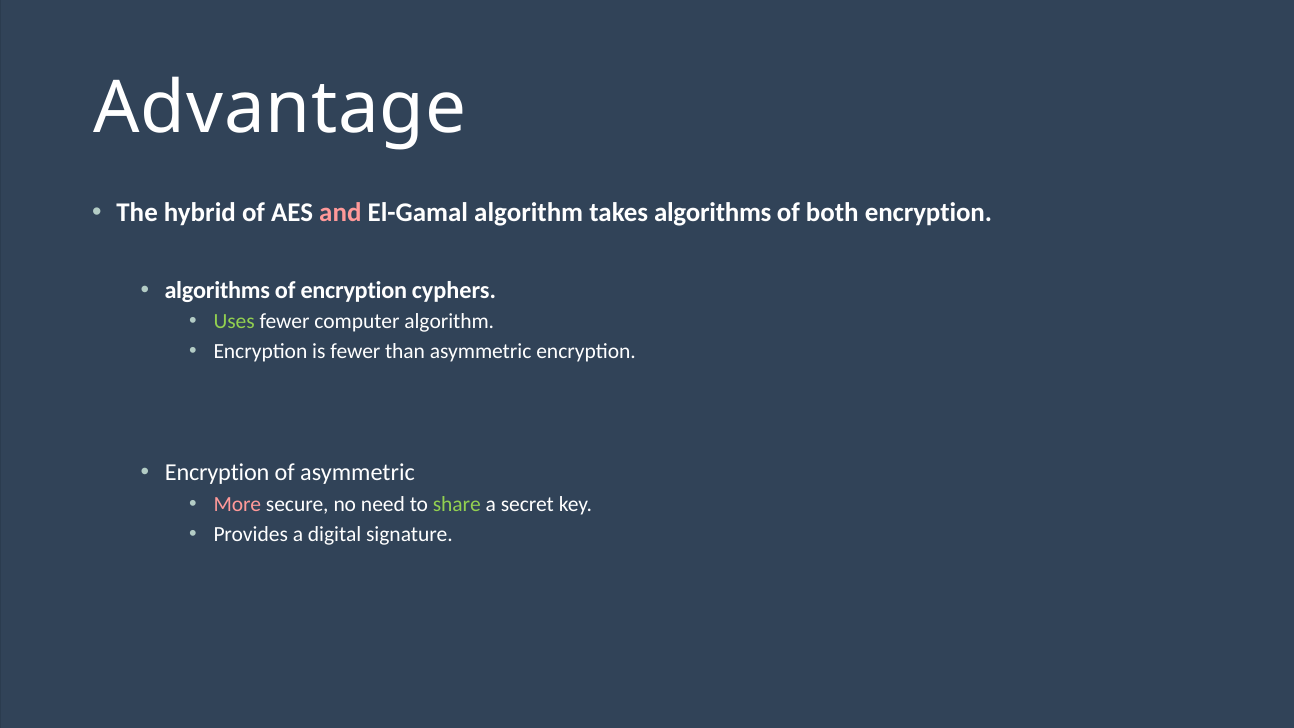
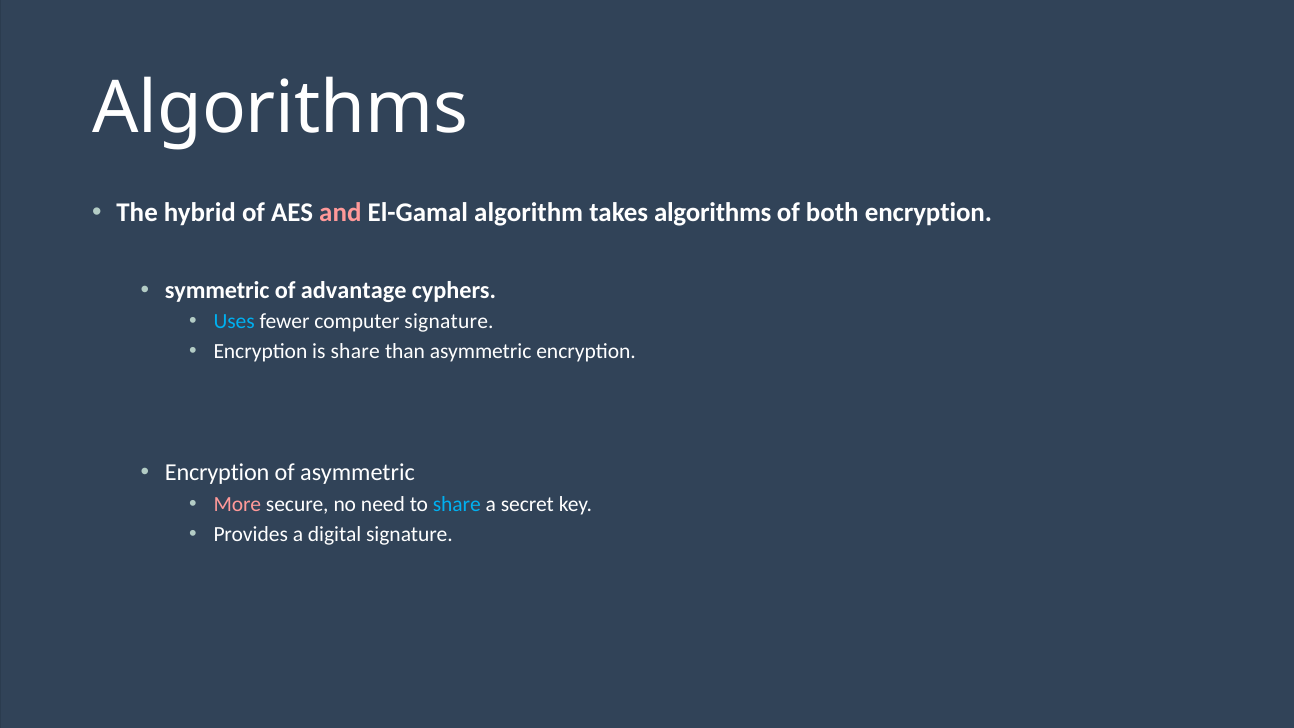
Advantage at (280, 109): Advantage -> Algorithms
algorithms at (217, 290): algorithms -> symmetric
of encryption: encryption -> advantage
Uses colour: light green -> light blue
computer algorithm: algorithm -> signature
is fewer: fewer -> share
share at (457, 504) colour: light green -> light blue
